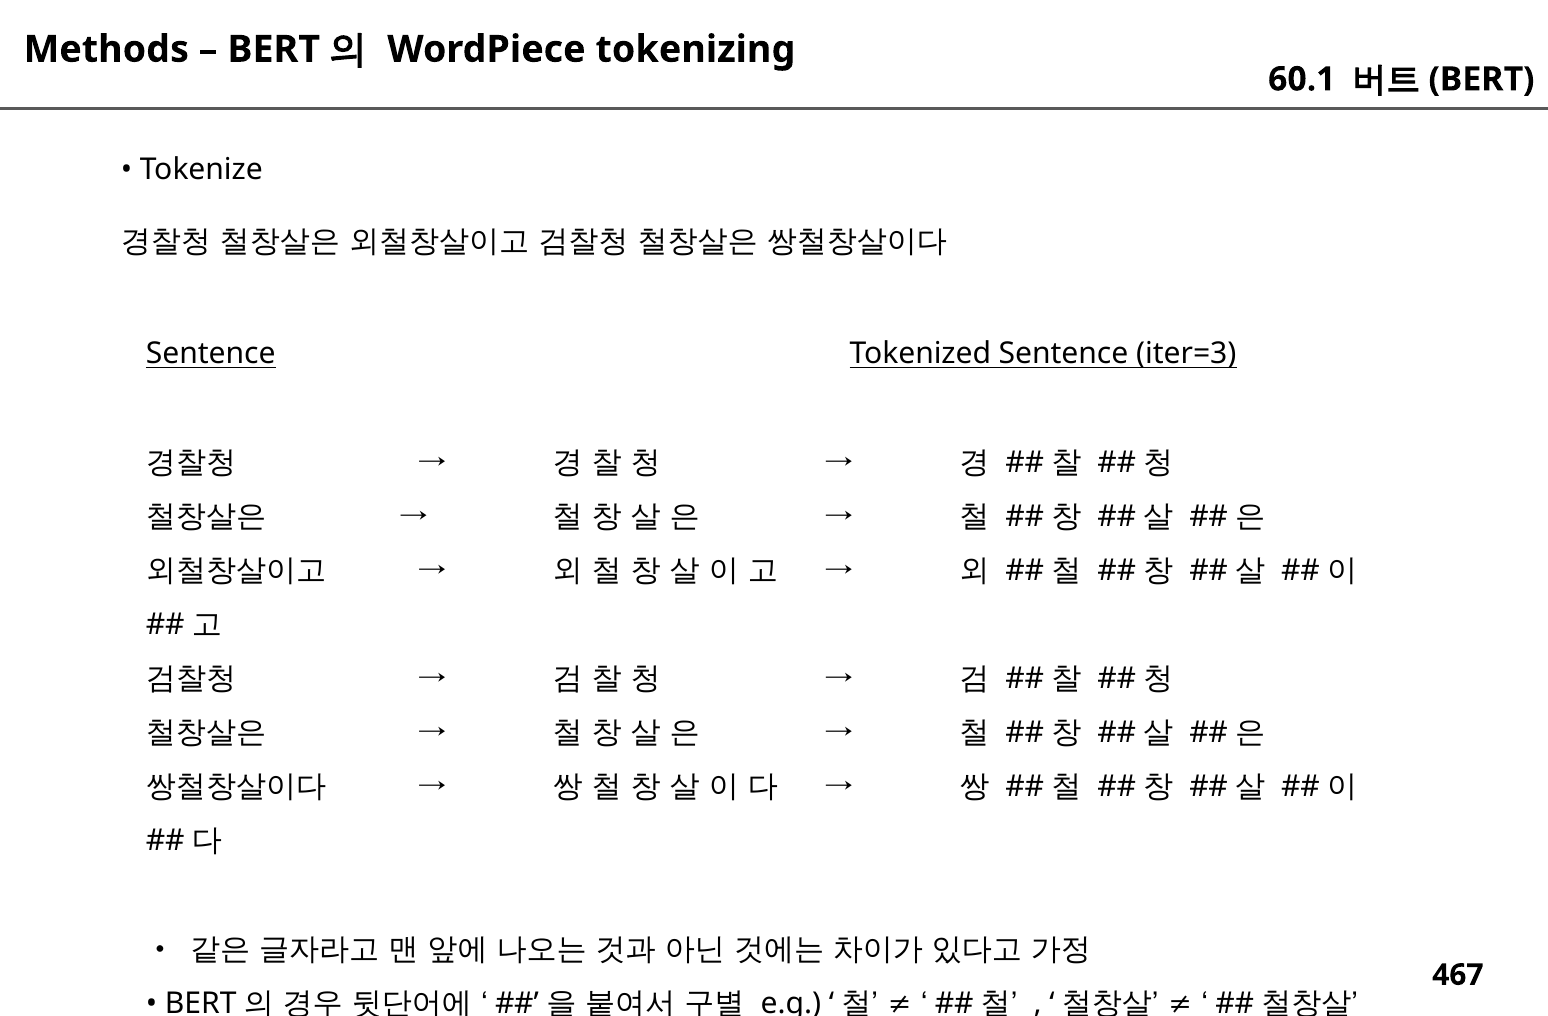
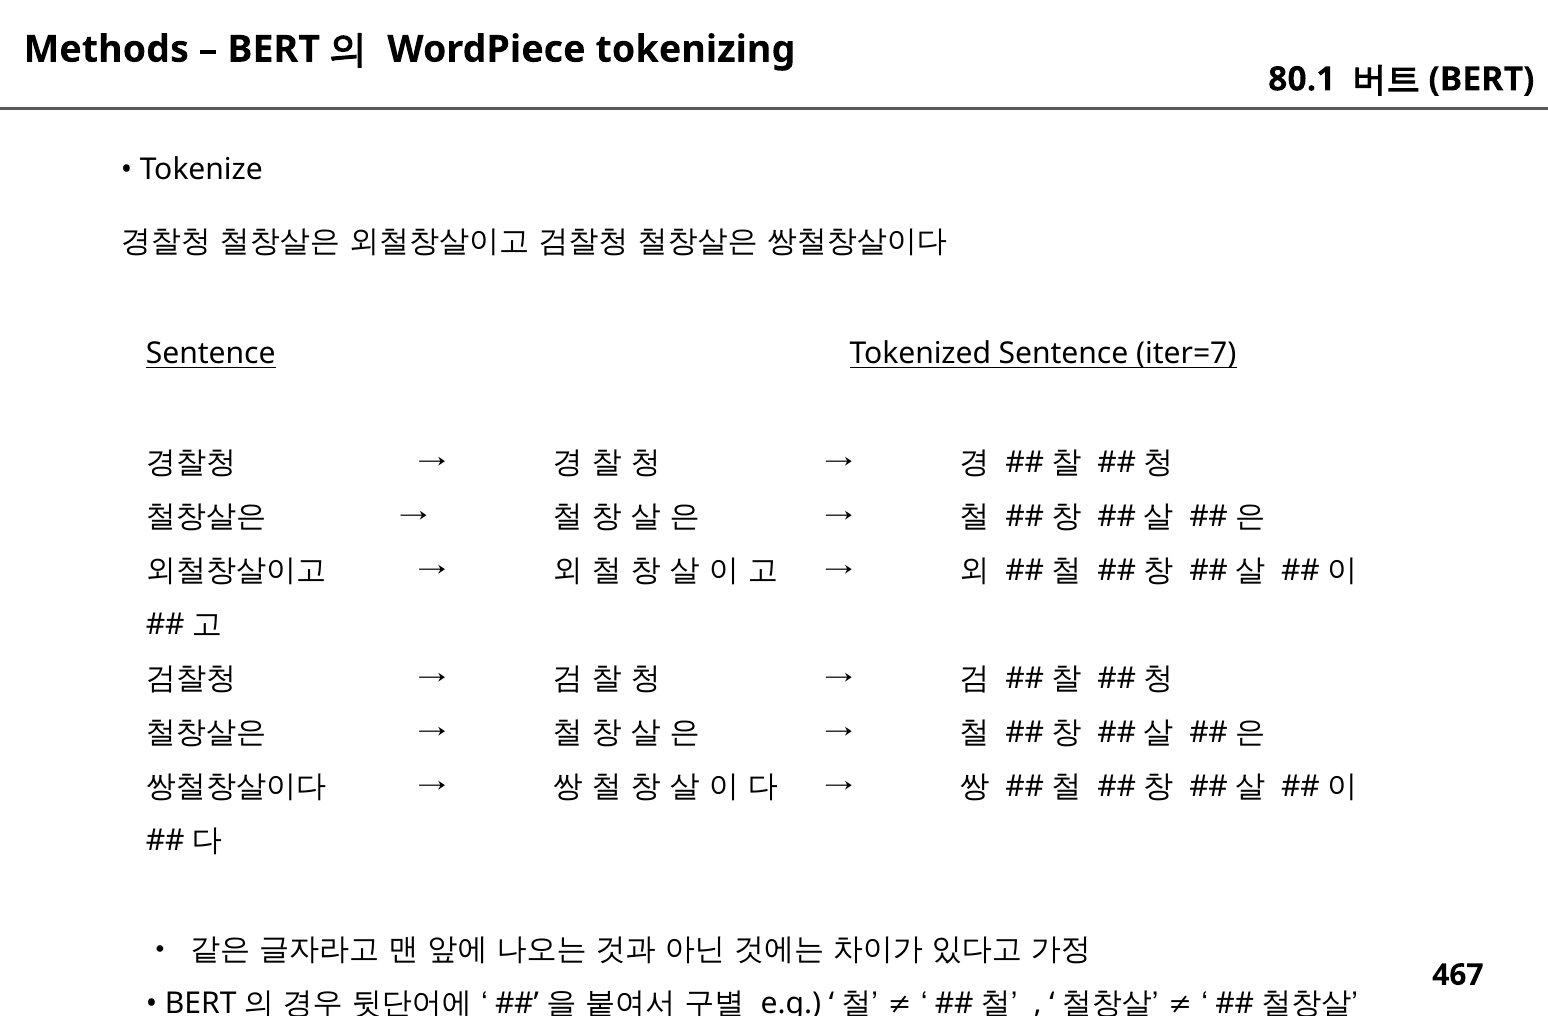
60.1: 60.1 -> 80.1
iter=3: iter=3 -> iter=7
